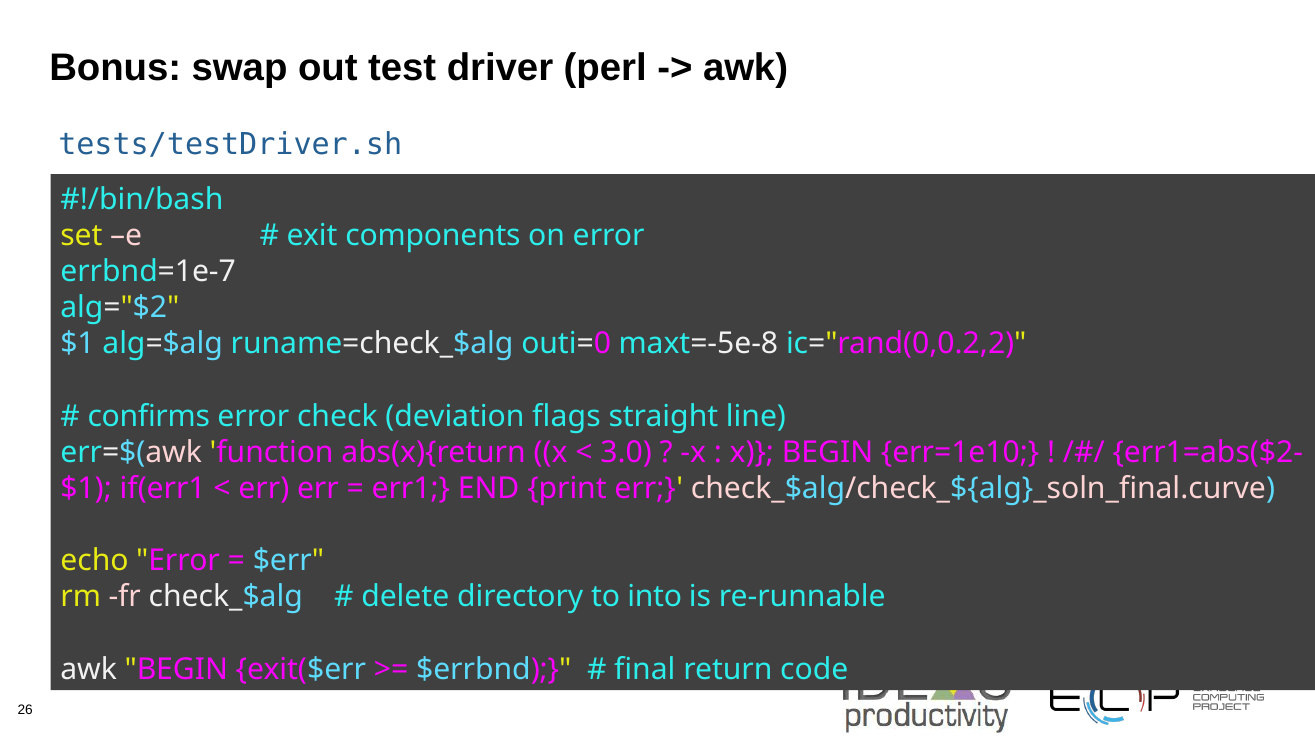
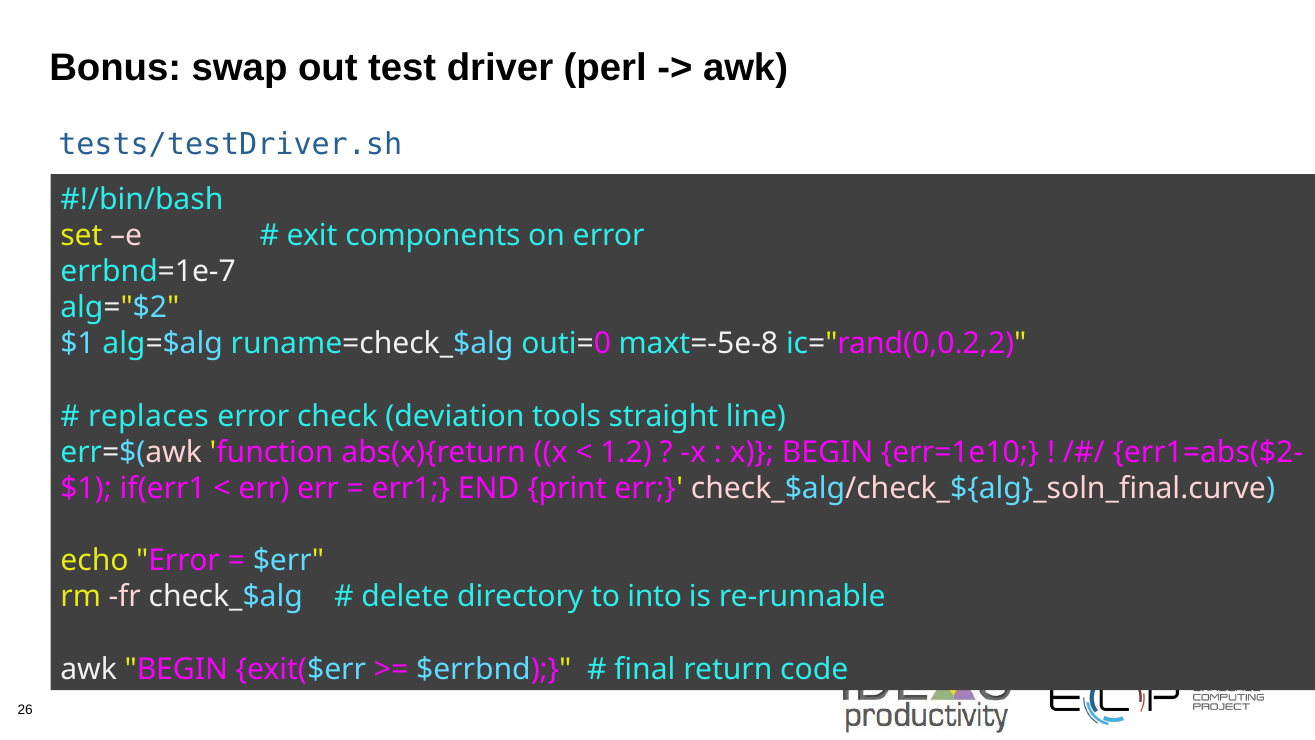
confirms: confirms -> replaces
flags: flags -> tools
3.0: 3.0 -> 1.2
